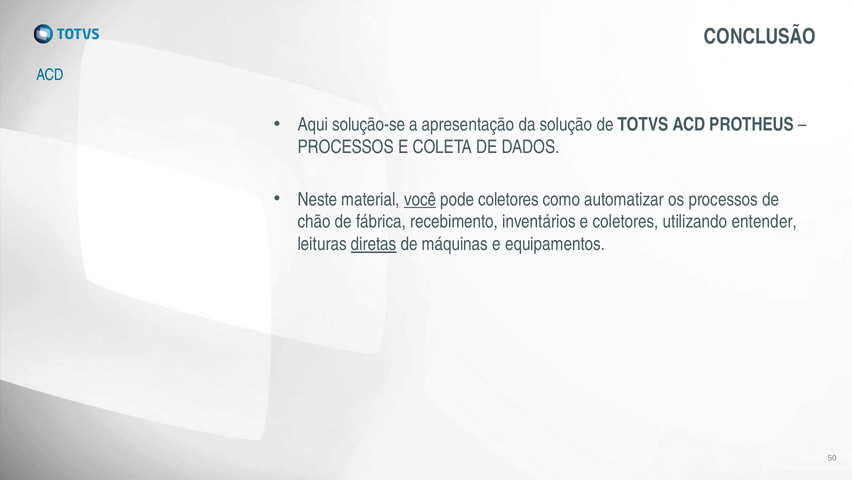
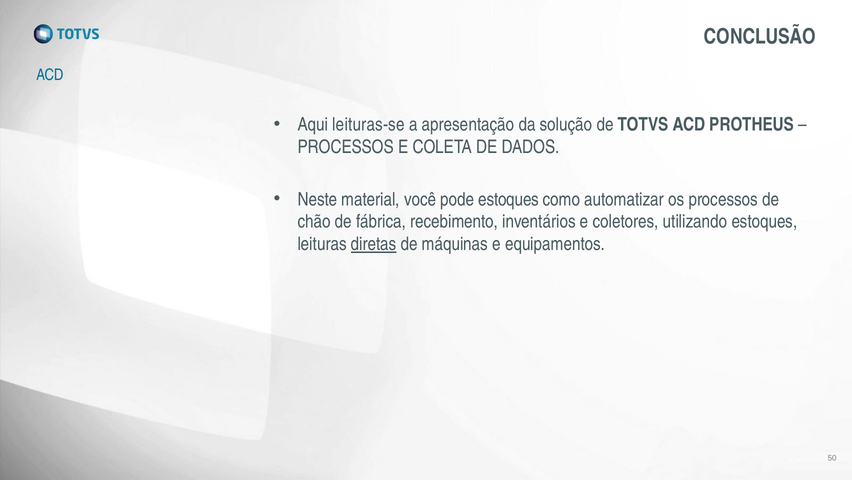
solução-se: solução-se -> leituras-se
você underline: present -> none
pode coletores: coletores -> estoques
utilizando entender: entender -> estoques
